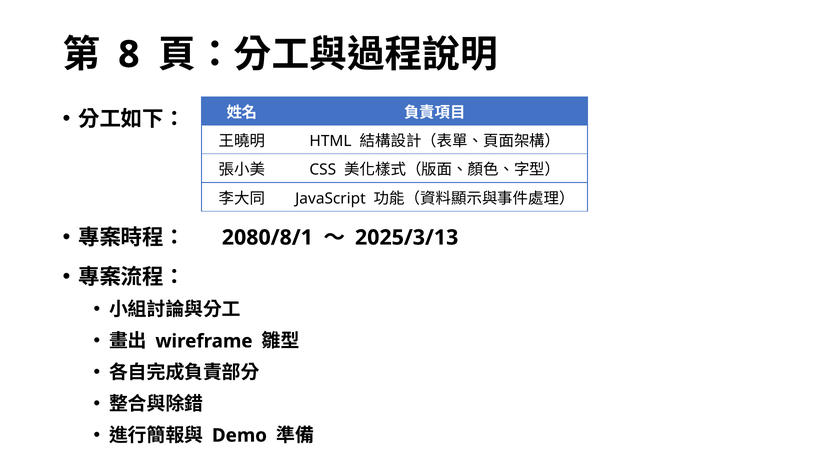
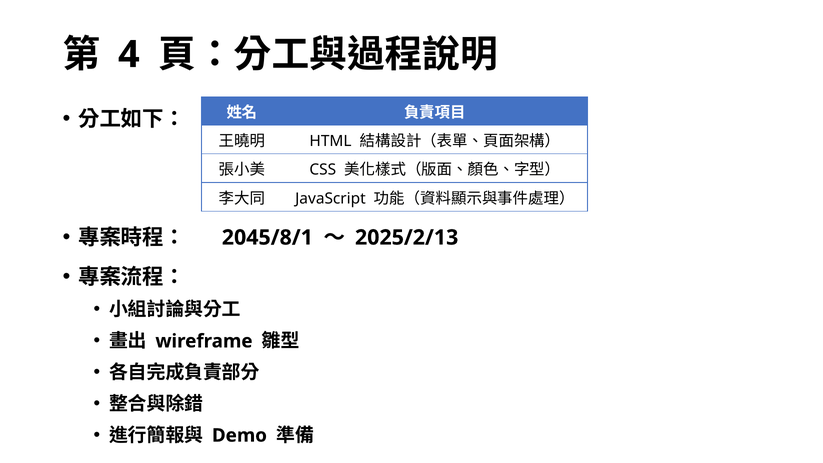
8: 8 -> 4
2080/8/1: 2080/8/1 -> 2045/8/1
2025/3/13: 2025/3/13 -> 2025/2/13
